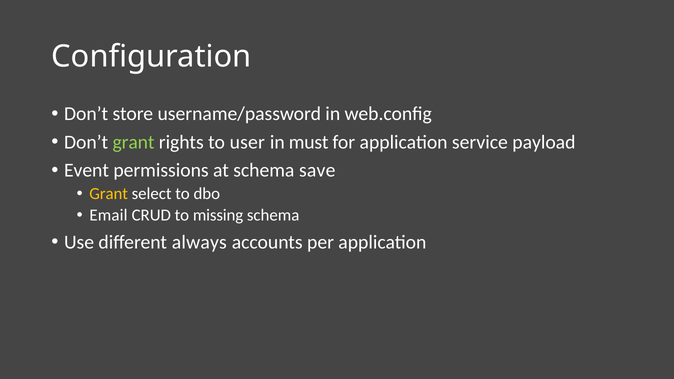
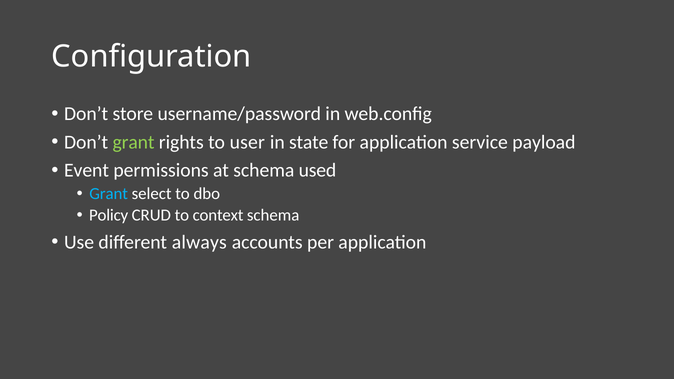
must: must -> state
save: save -> used
Grant at (109, 194) colour: yellow -> light blue
Email: Email -> Policy
missing: missing -> context
